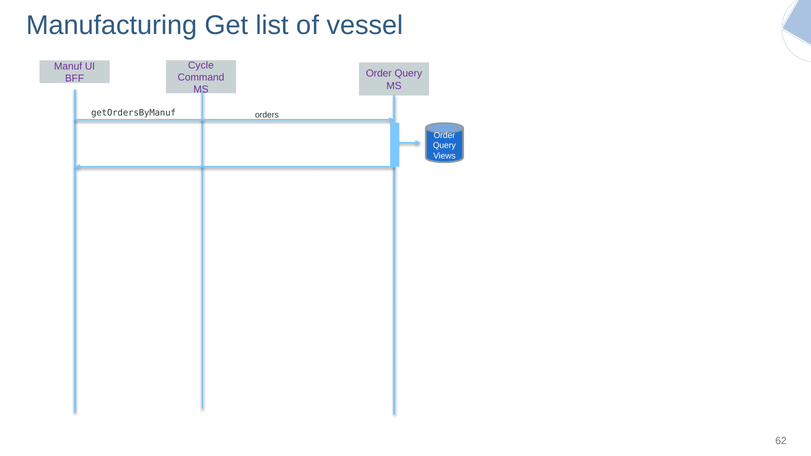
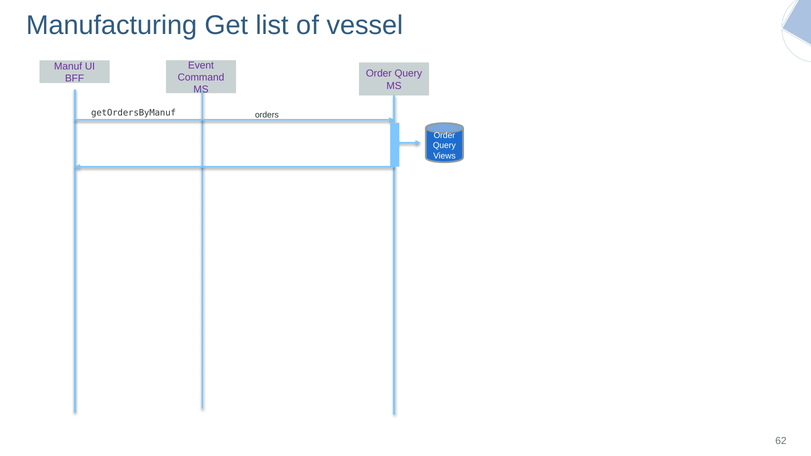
Cycle: Cycle -> Event
